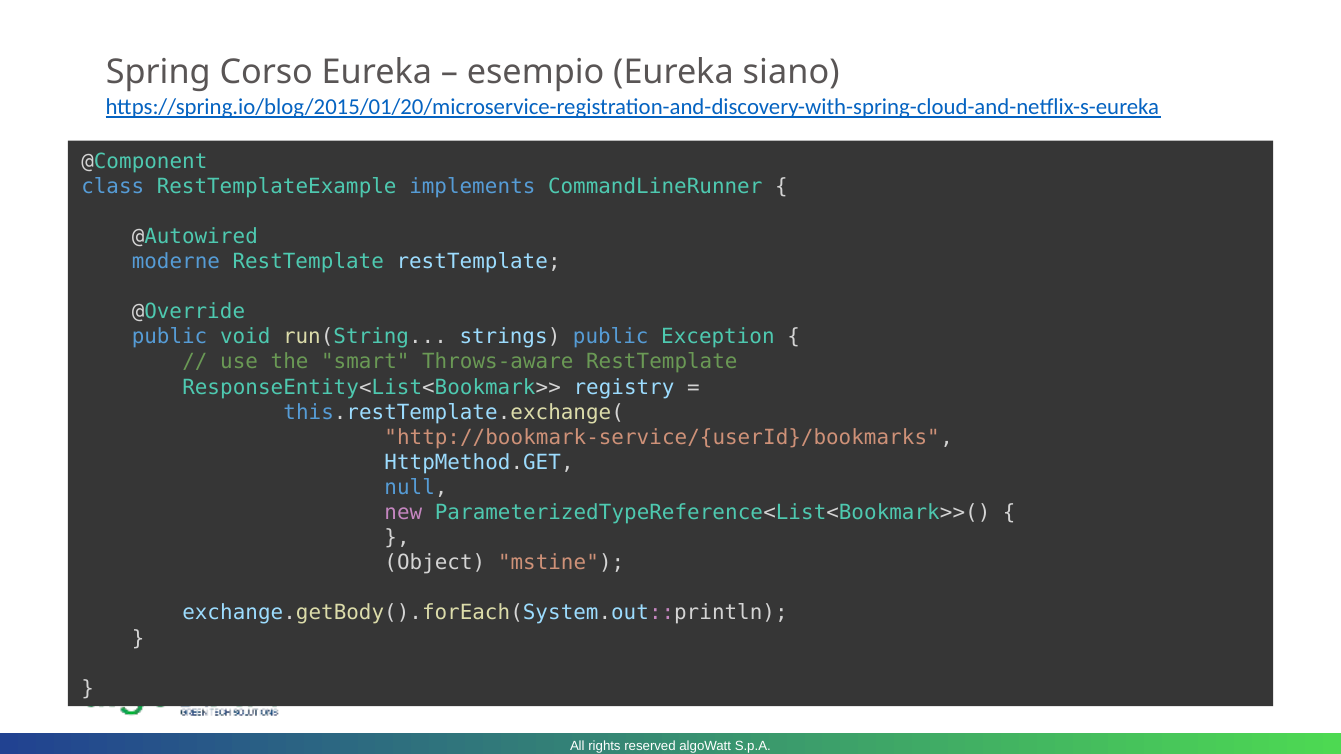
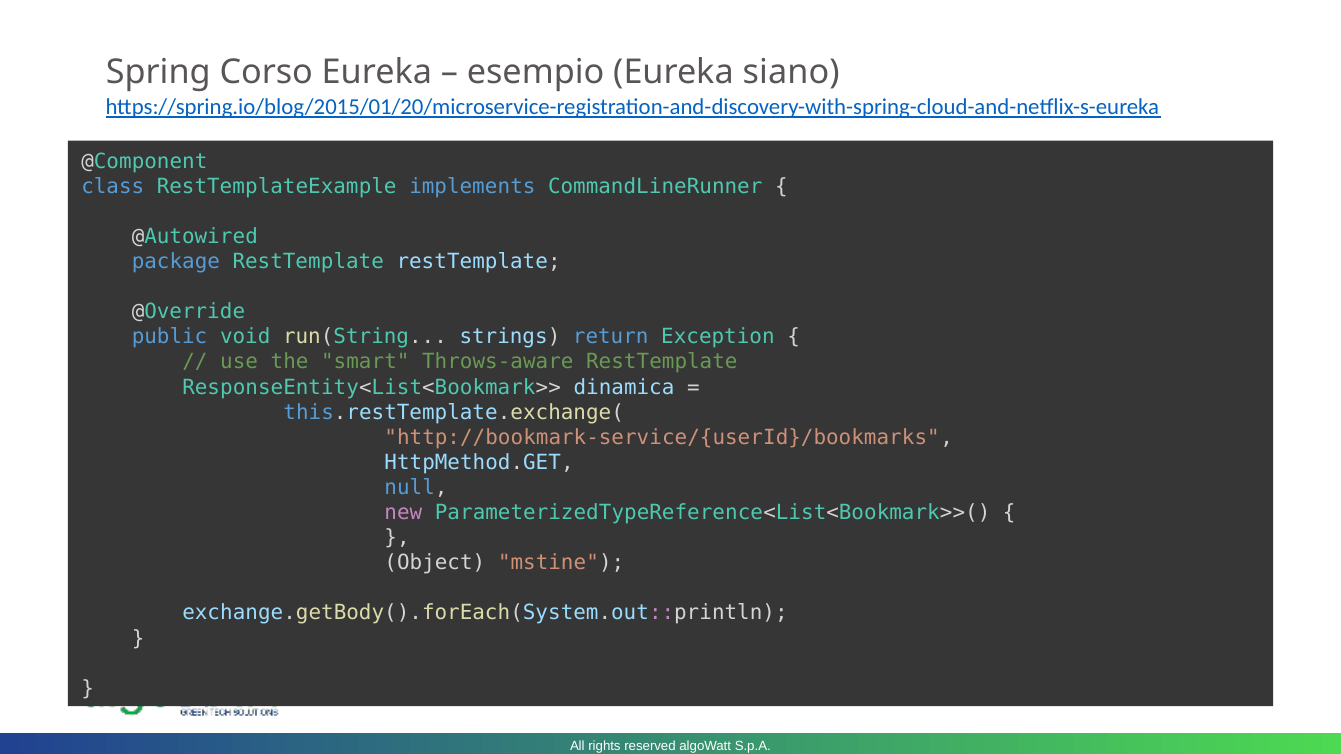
moderne: moderne -> package
strings public: public -> return
registry: registry -> dinamica
